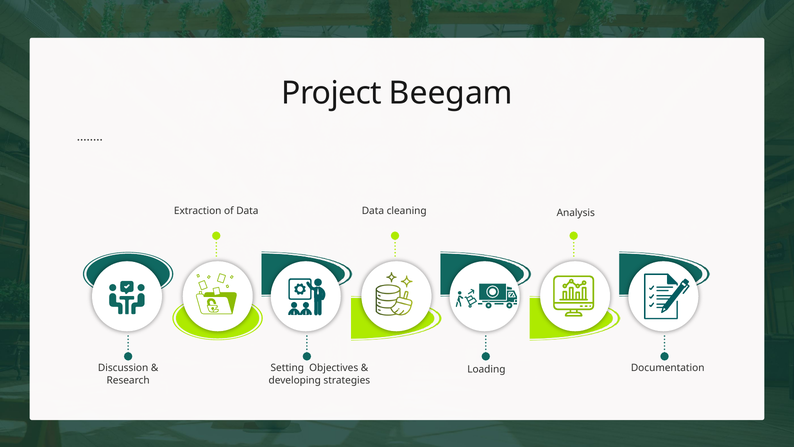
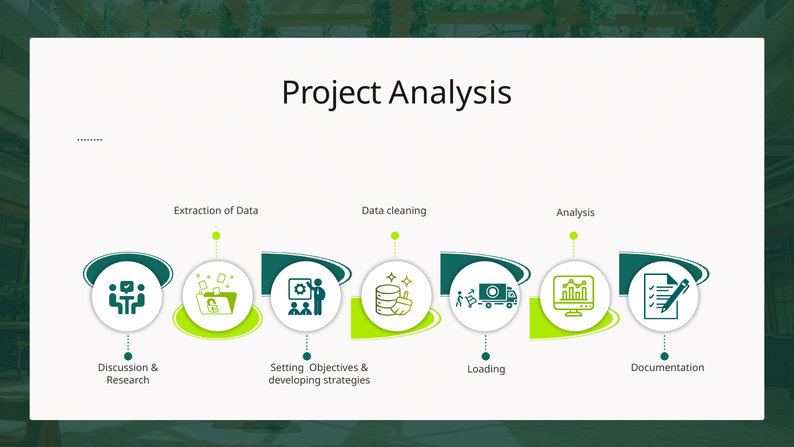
Project Beegam: Beegam -> Analysis
